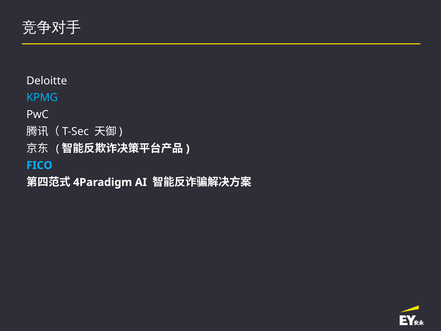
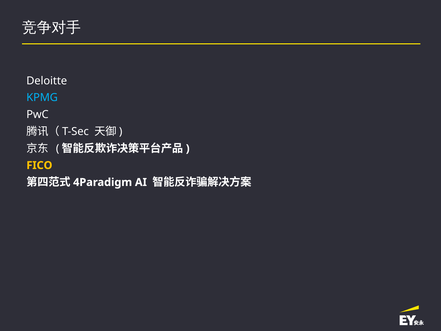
FICO colour: light blue -> yellow
